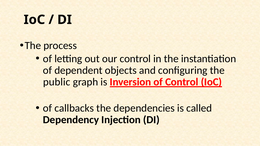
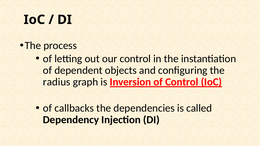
public: public -> radius
